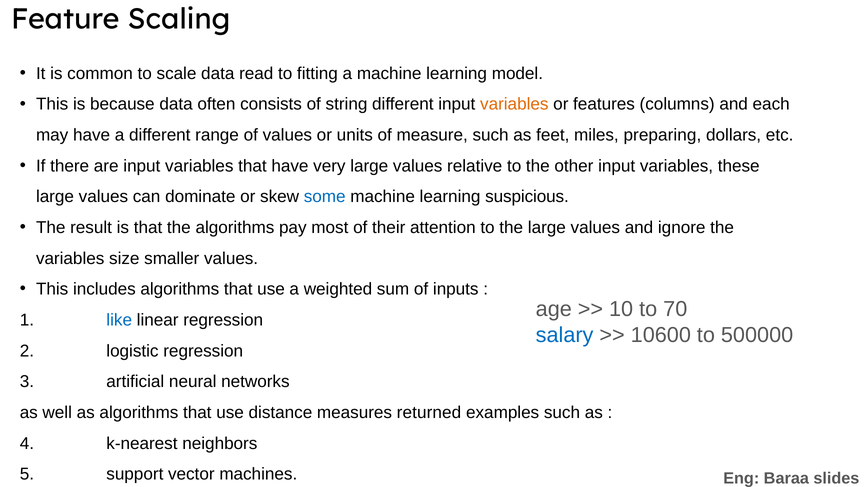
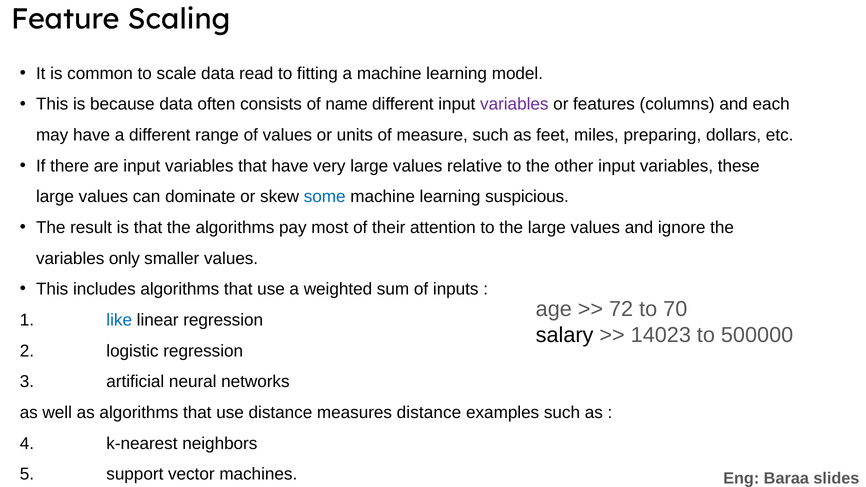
string: string -> name
variables at (514, 104) colour: orange -> purple
size: size -> only
10: 10 -> 72
salary colour: blue -> black
10600: 10600 -> 14023
measures returned: returned -> distance
